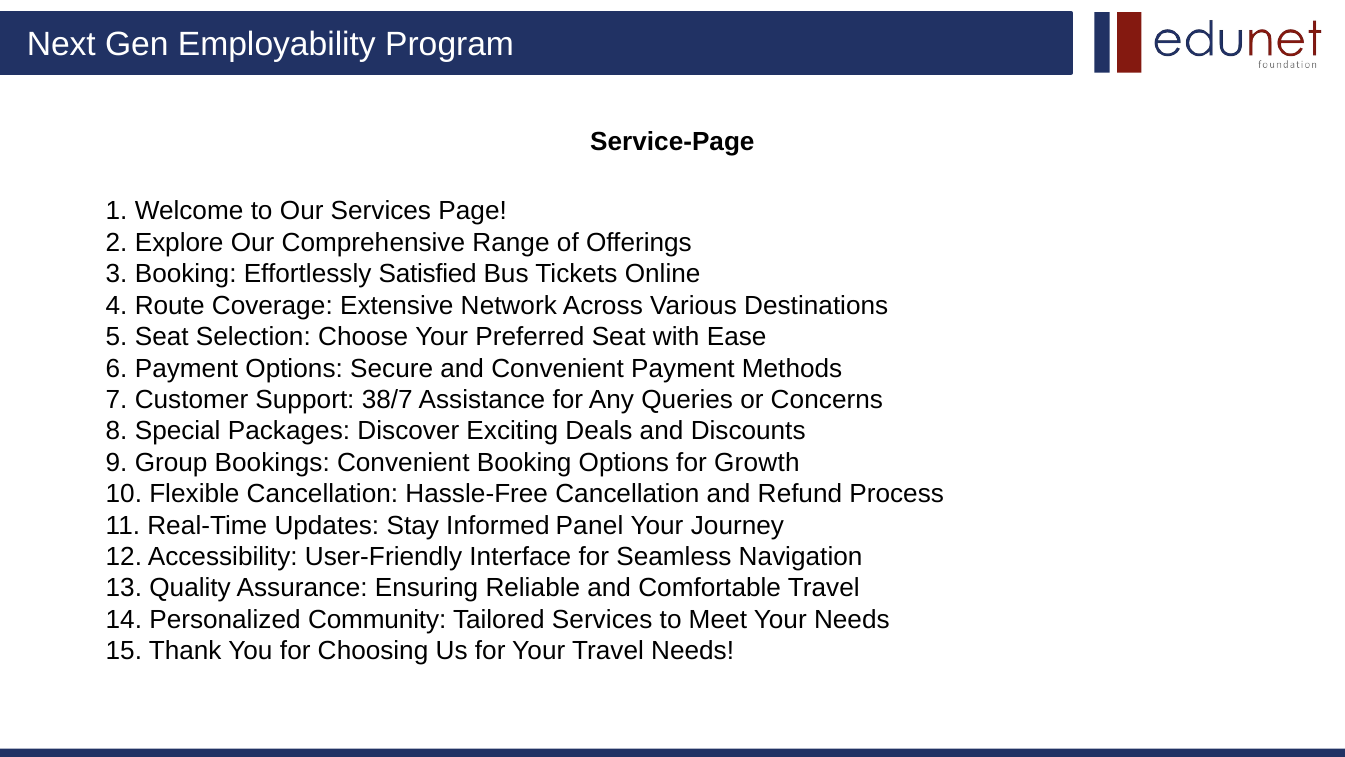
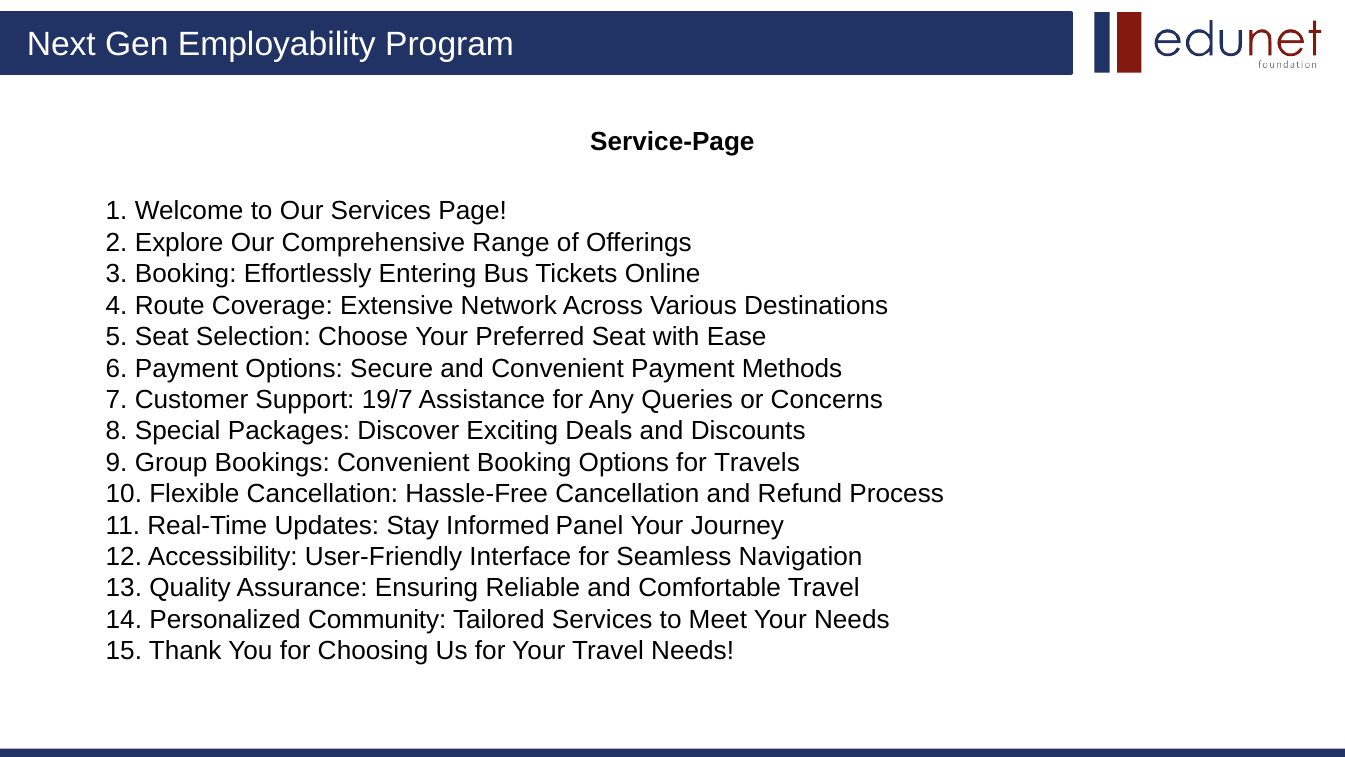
Satisfied: Satisfied -> Entering
38/7: 38/7 -> 19/7
Growth: Growth -> Travels
